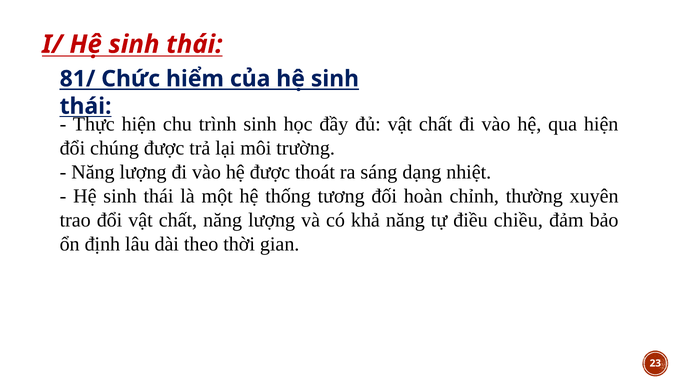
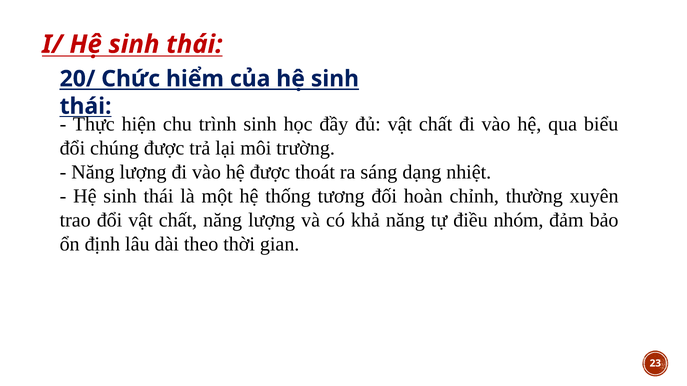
81/: 81/ -> 20/
qua hiện: hiện -> biểu
chiều: chiều -> nhóm
